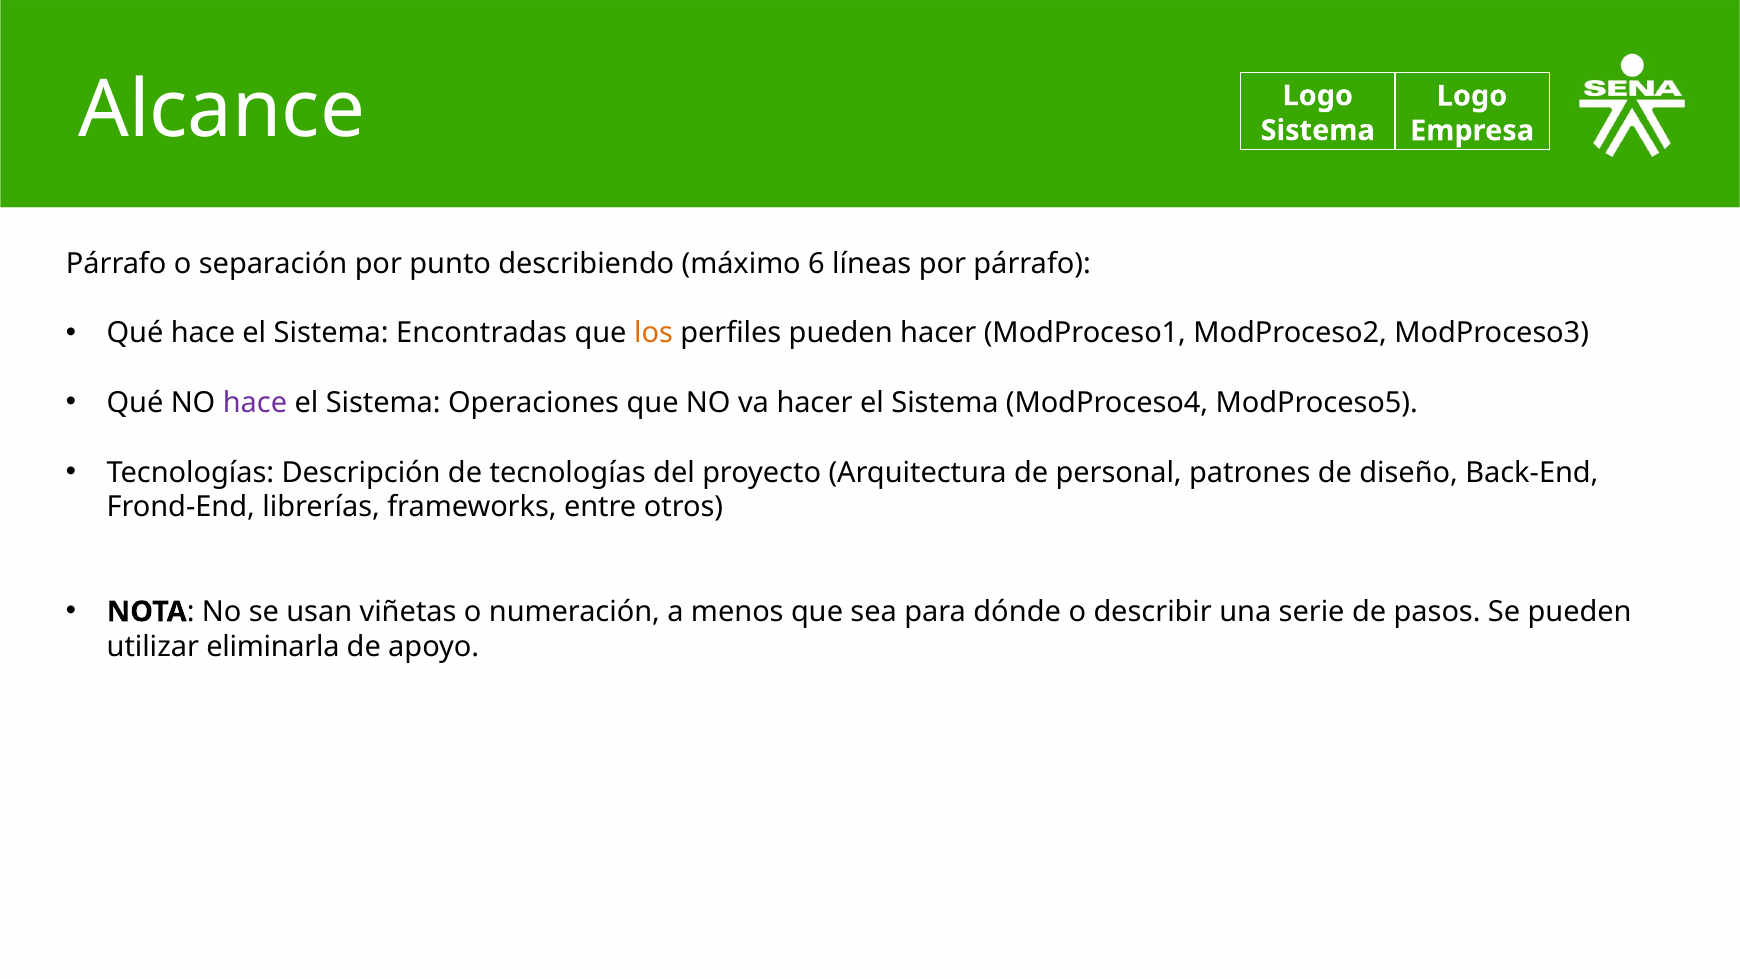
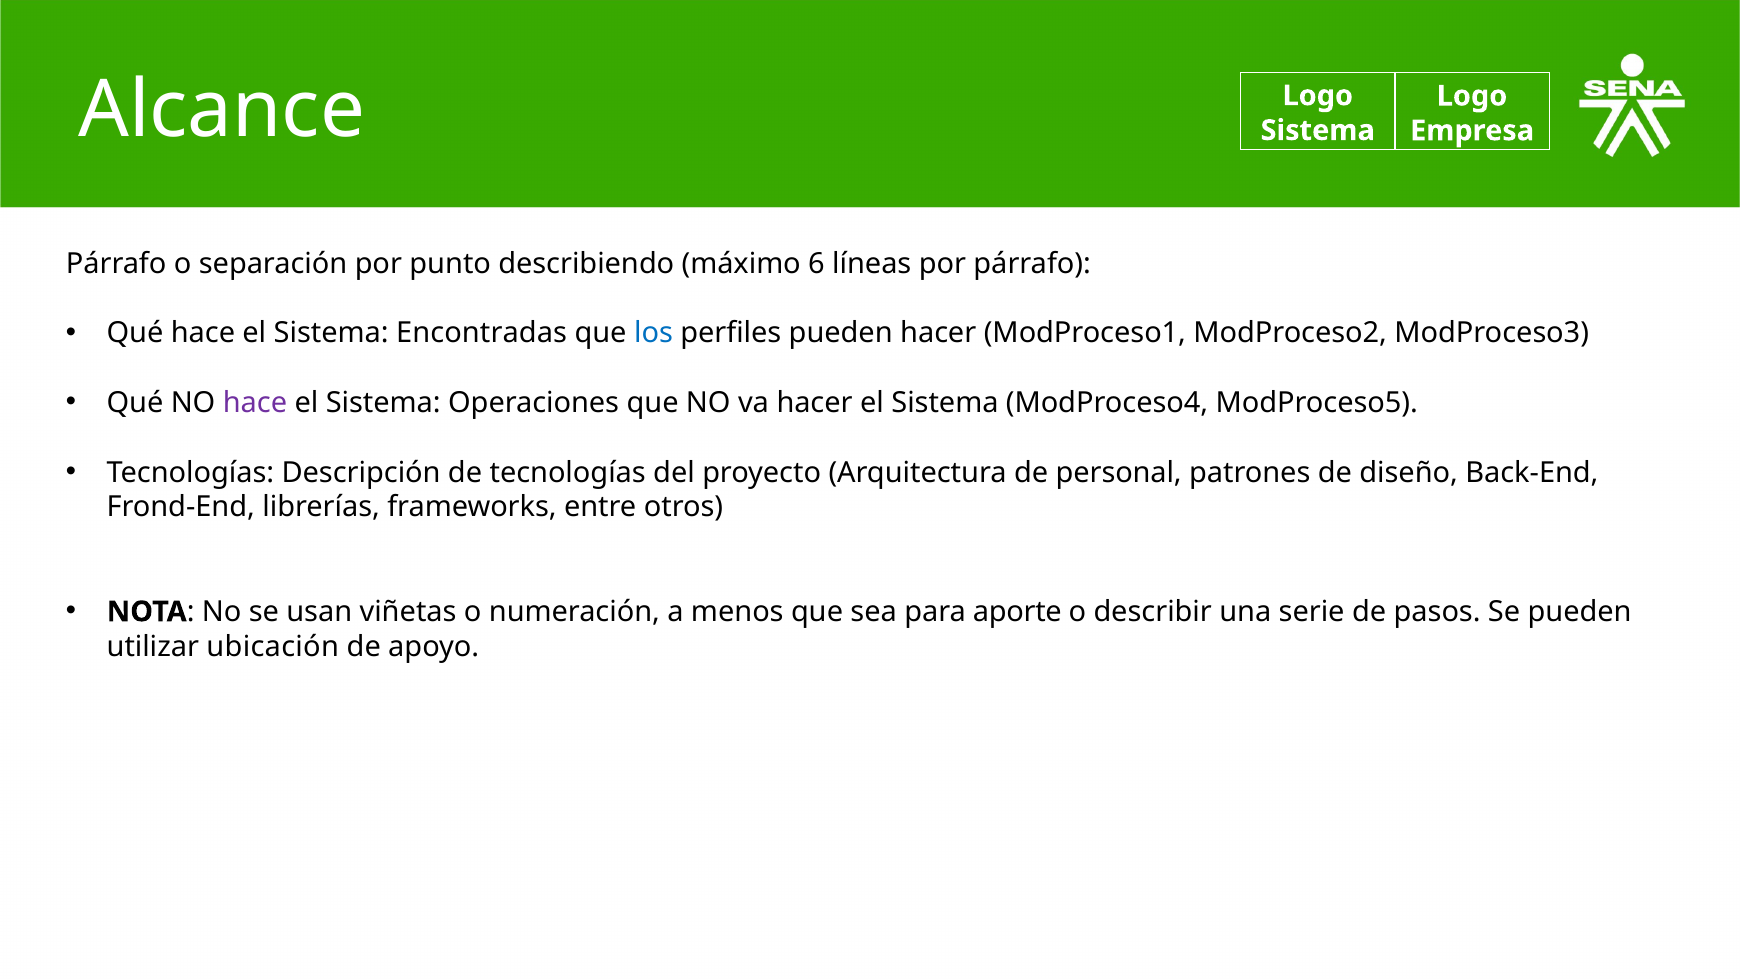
los colour: orange -> blue
dónde: dónde -> aporte
eliminarla: eliminarla -> ubicación
